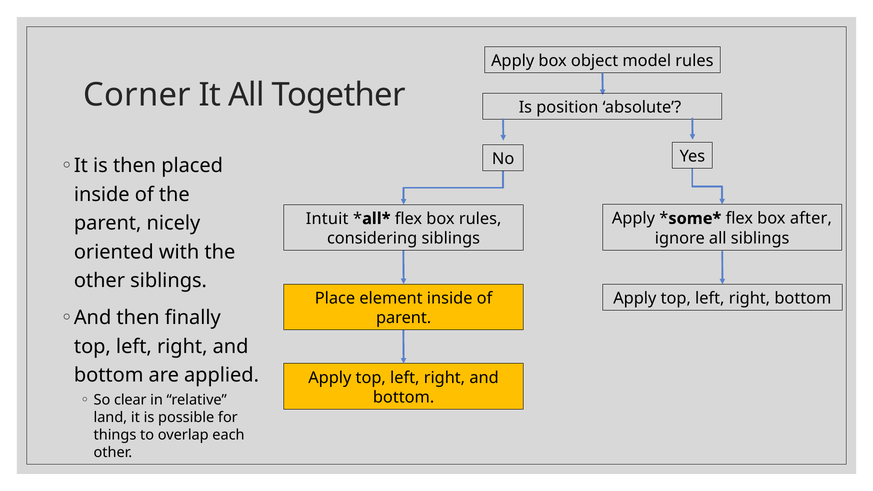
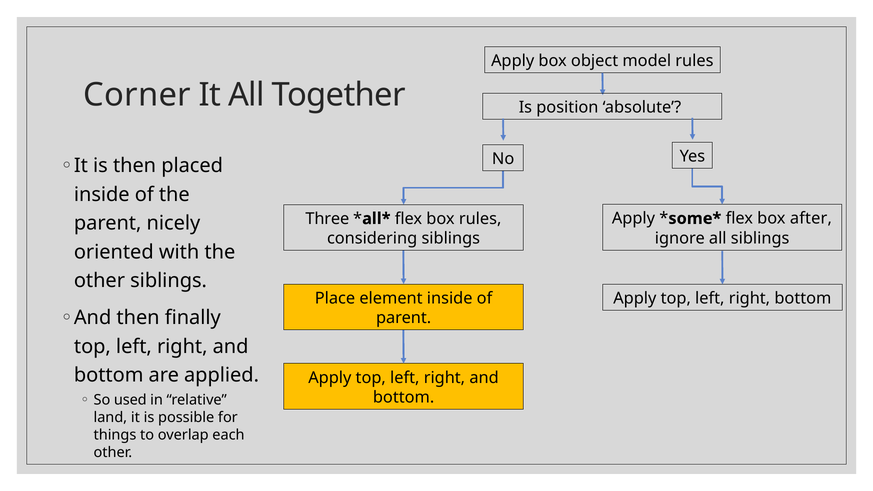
Intuit: Intuit -> Three
clear: clear -> used
